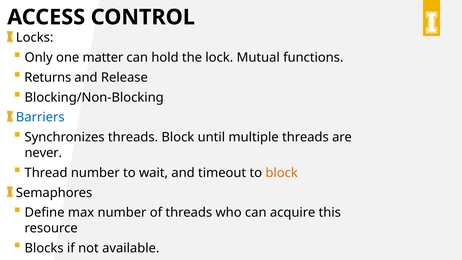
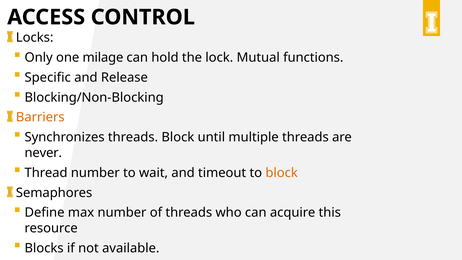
matter: matter -> milage
Returns: Returns -> Specific
Barriers colour: blue -> orange
